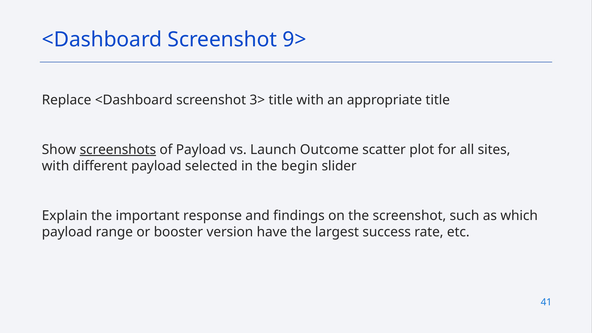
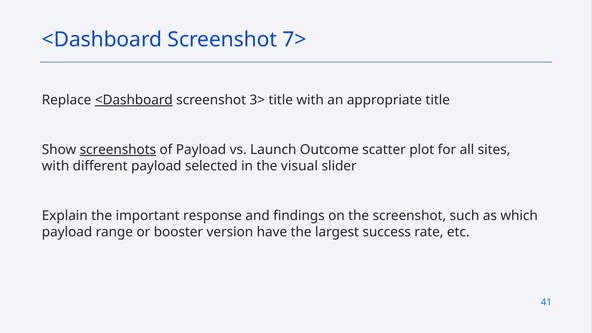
9>: 9> -> 7>
<Dashboard at (134, 100) underline: none -> present
begin: begin -> visual
